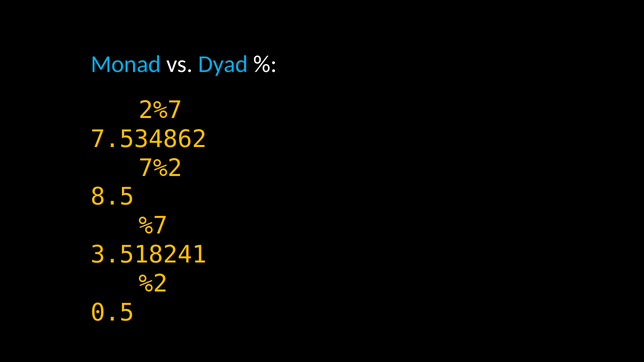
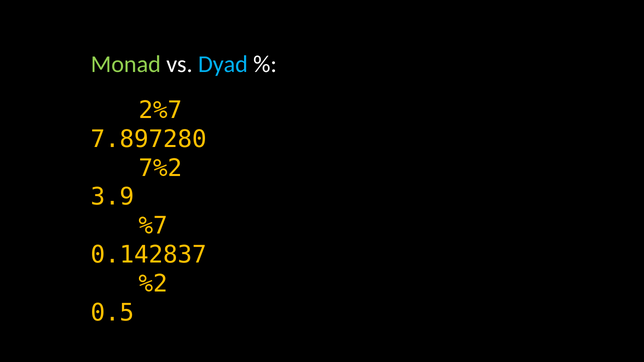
Monad colour: light blue -> light green
7.534862: 7.534862 -> 7.897280
8.5: 8.5 -> 3.9
3.518241: 3.518241 -> 0.142837
